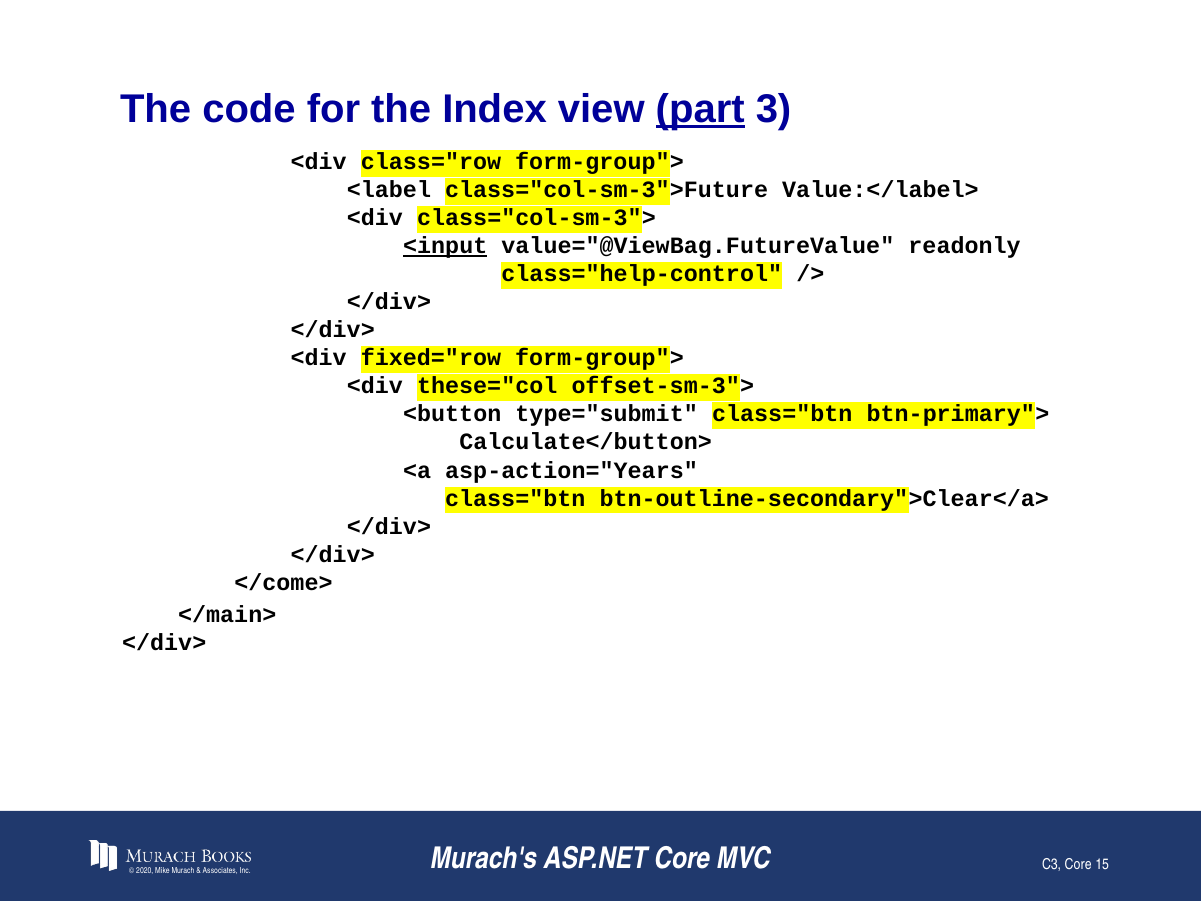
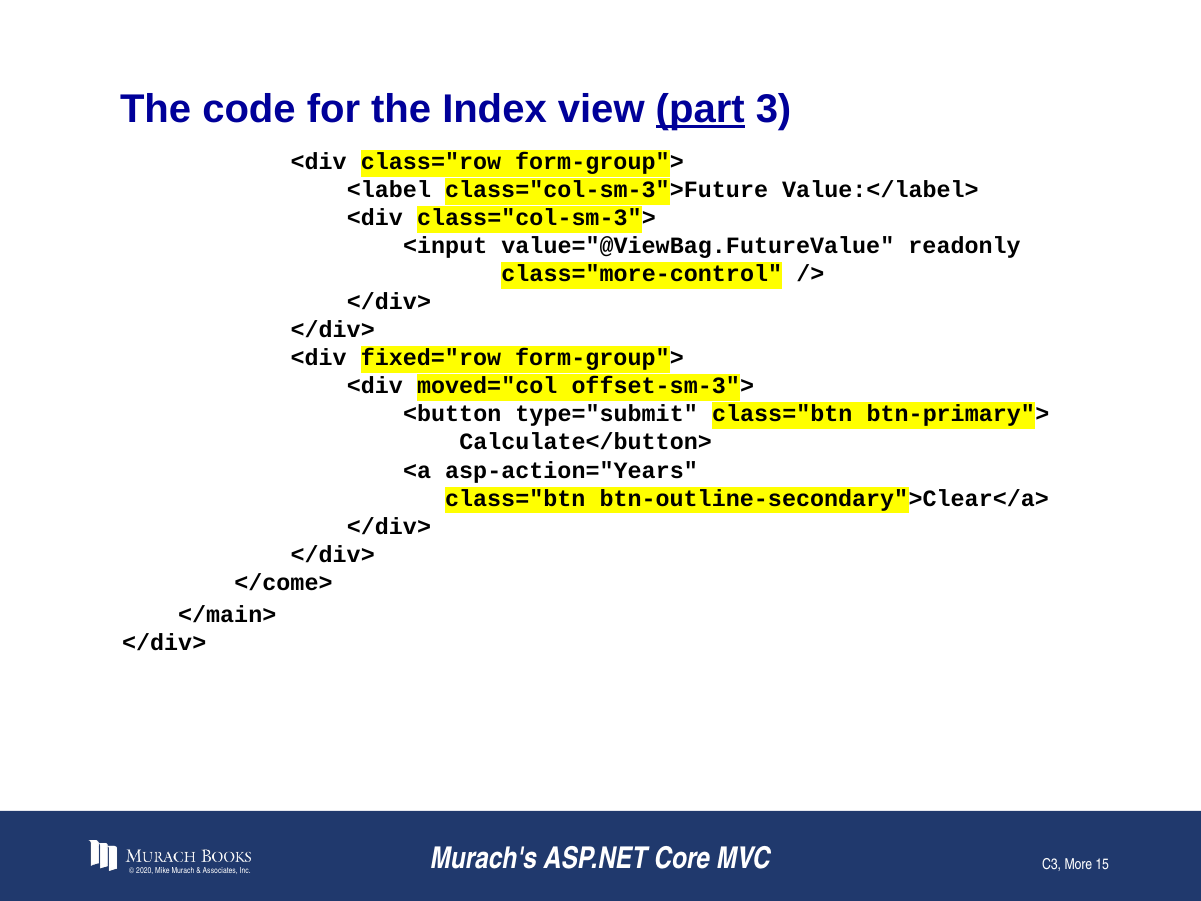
<input underline: present -> none
class="help-control: class="help-control -> class="more-control
these="col: these="col -> moved="col
C3 Core: Core -> More
